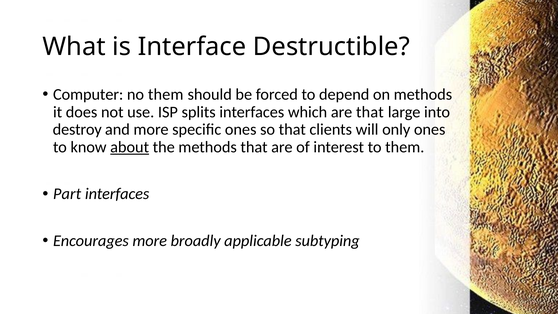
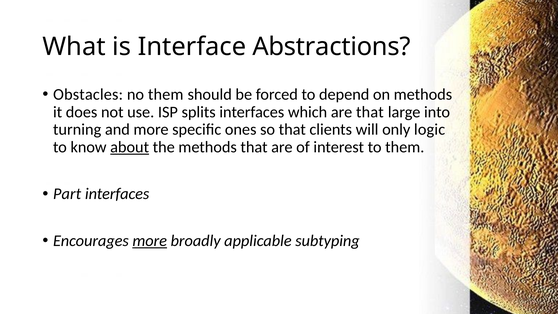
Destructible: Destructible -> Abstractions
Computer: Computer -> Obstacles
destroy: destroy -> turning
only ones: ones -> logic
more at (150, 241) underline: none -> present
